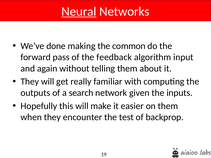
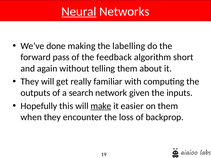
common: common -> labelling
input: input -> short
make underline: none -> present
test: test -> loss
